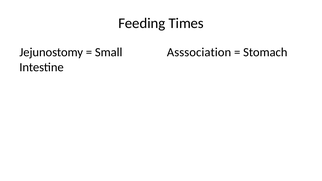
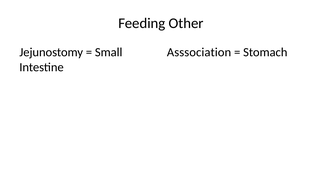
Times: Times -> Other
